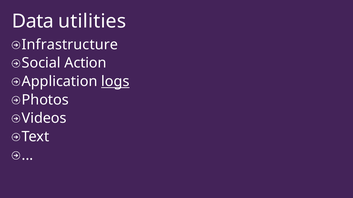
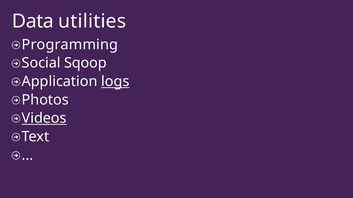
Infrastructure: Infrastructure -> Programming
Action: Action -> Sqoop
Videos underline: none -> present
